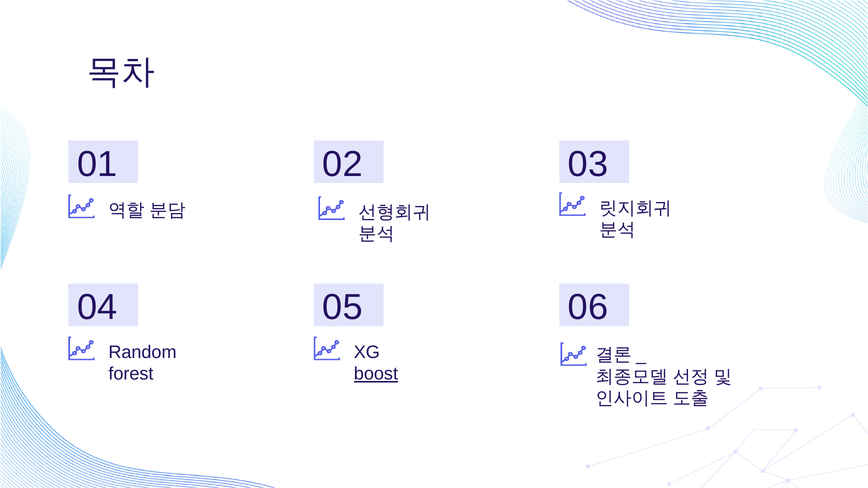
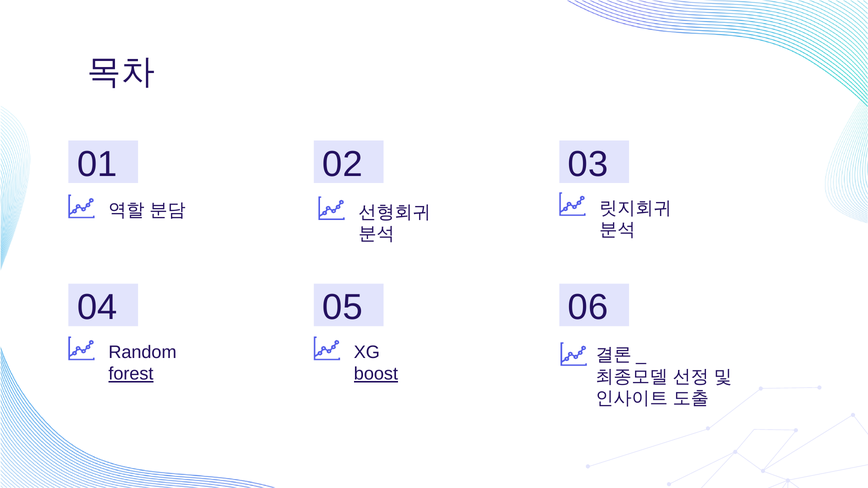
forest underline: none -> present
